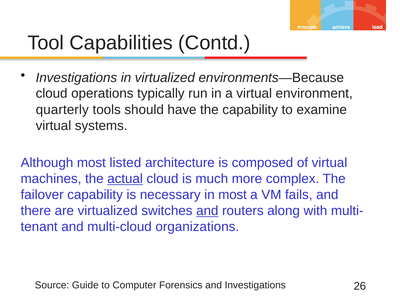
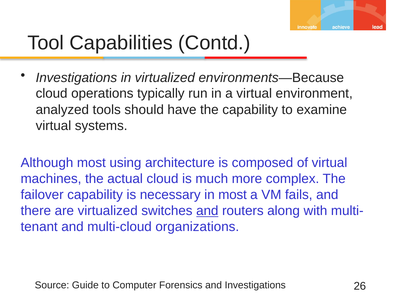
quarterly: quarterly -> analyzed
listed: listed -> using
actual underline: present -> none
